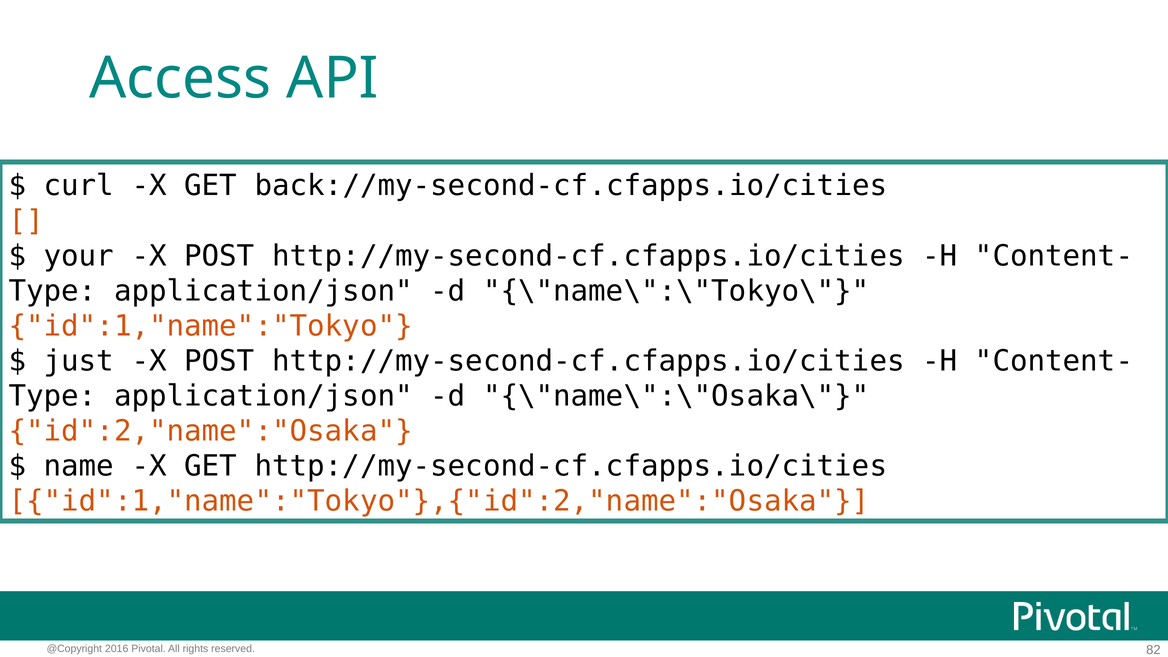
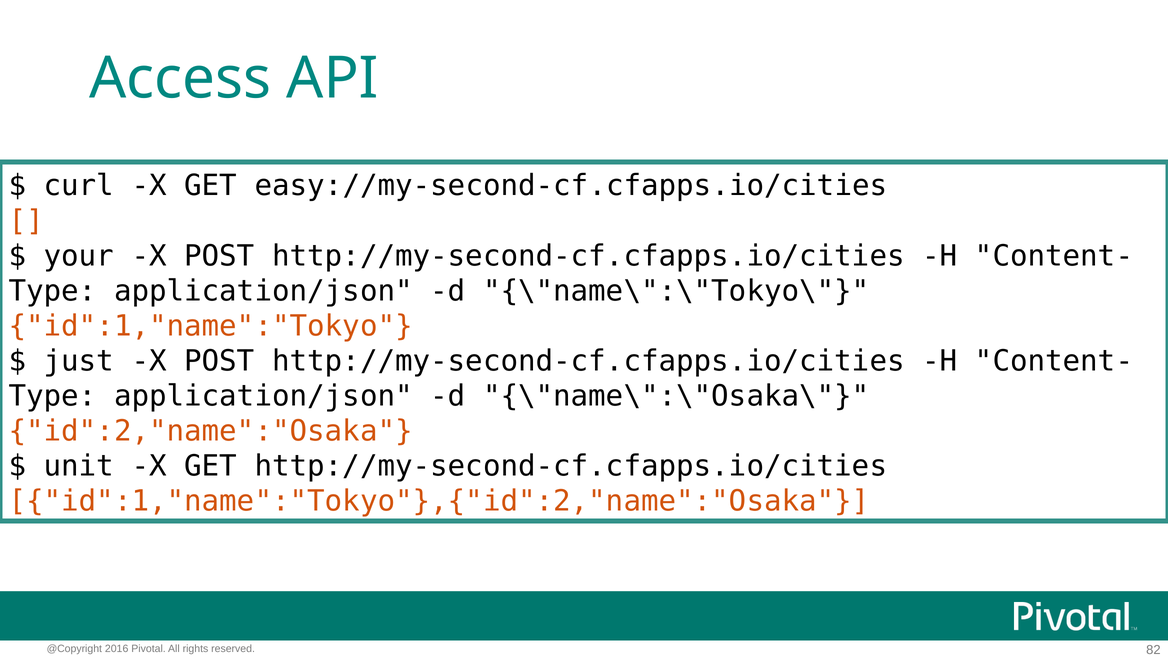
back://my-second-cf.cfapps.io/cities: back://my-second-cf.cfapps.io/cities -> easy://my-second-cf.cfapps.io/cities
name: name -> unit
